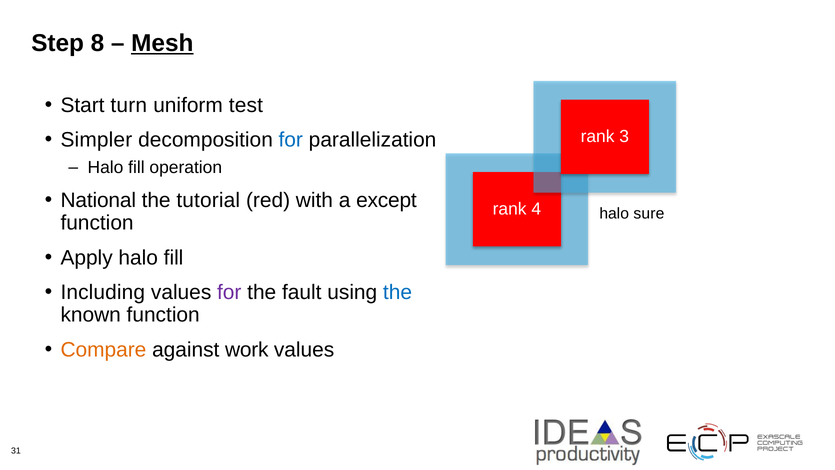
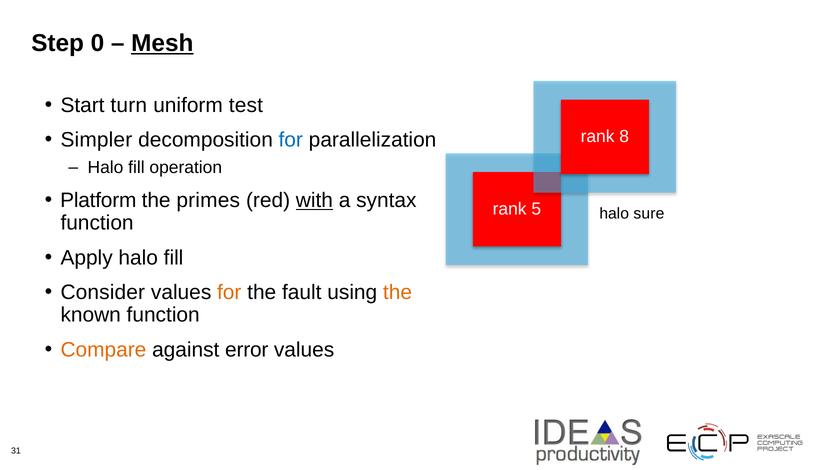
8: 8 -> 0
3: 3 -> 8
National: National -> Platform
tutorial: tutorial -> primes
with underline: none -> present
except: except -> syntax
4: 4 -> 5
Including: Including -> Consider
for at (229, 292) colour: purple -> orange
the at (398, 292) colour: blue -> orange
work: work -> error
